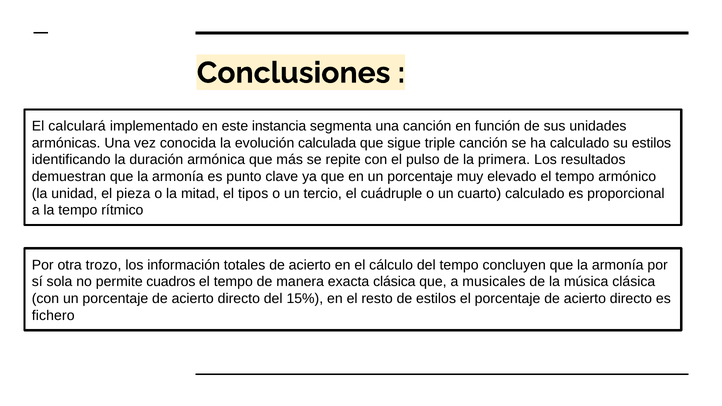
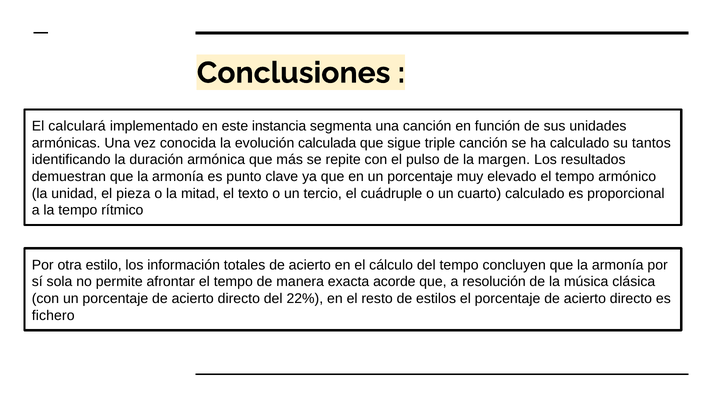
su estilos: estilos -> tantos
primera: primera -> margen
tipos: tipos -> texto
trozo: trozo -> estilo
cuadros: cuadros -> afrontar
exacta clásica: clásica -> acorde
musicales: musicales -> resolución
15%: 15% -> 22%
